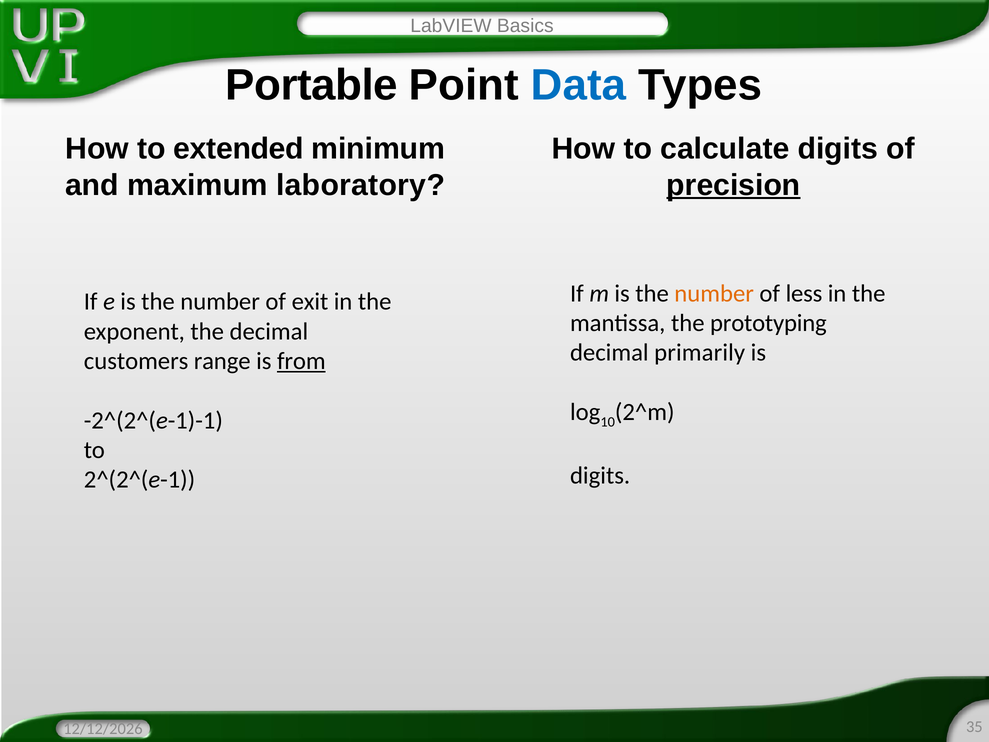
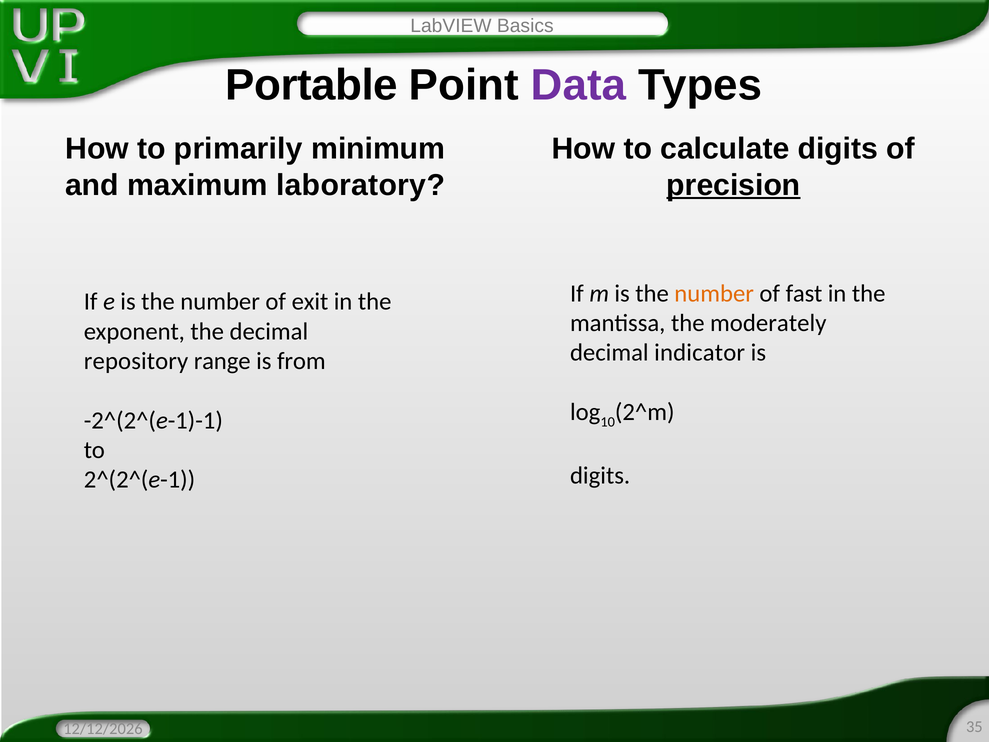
Data colour: blue -> purple
extended: extended -> primarily
less: less -> fast
prototyping: prototyping -> moderately
primarily: primarily -> indicator
customers: customers -> repository
from underline: present -> none
